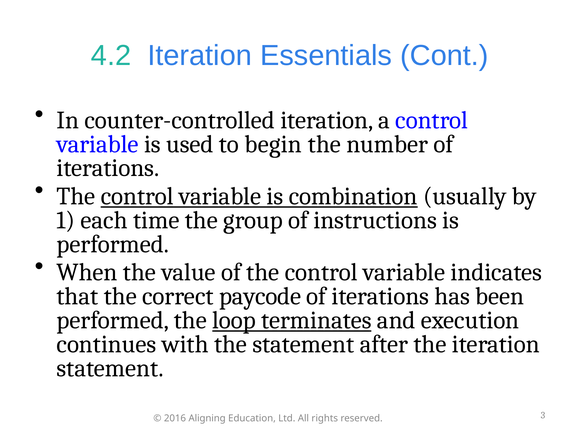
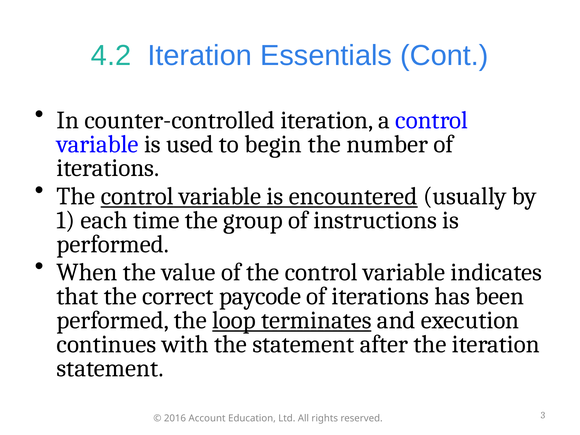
combination: combination -> encountered
Aligning: Aligning -> Account
